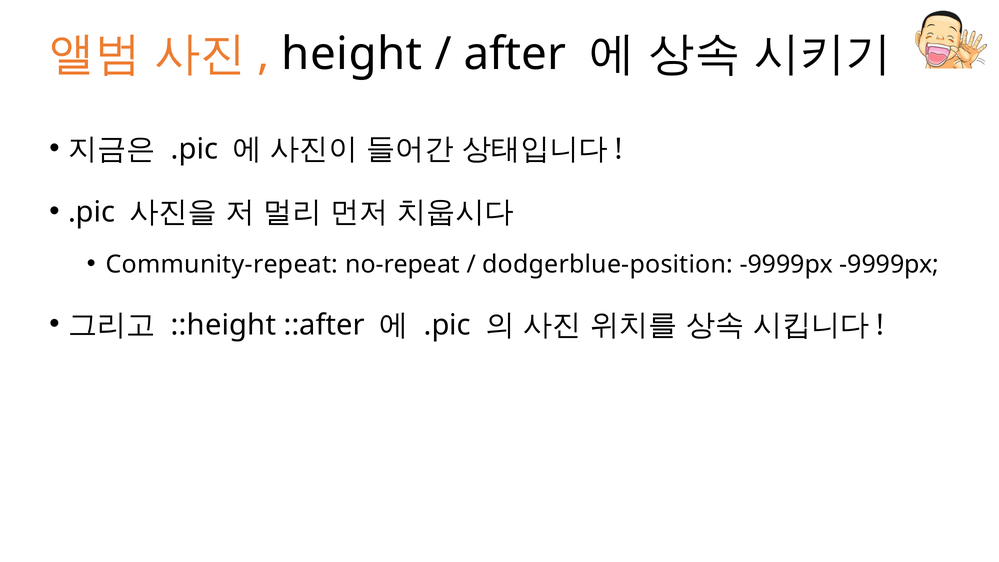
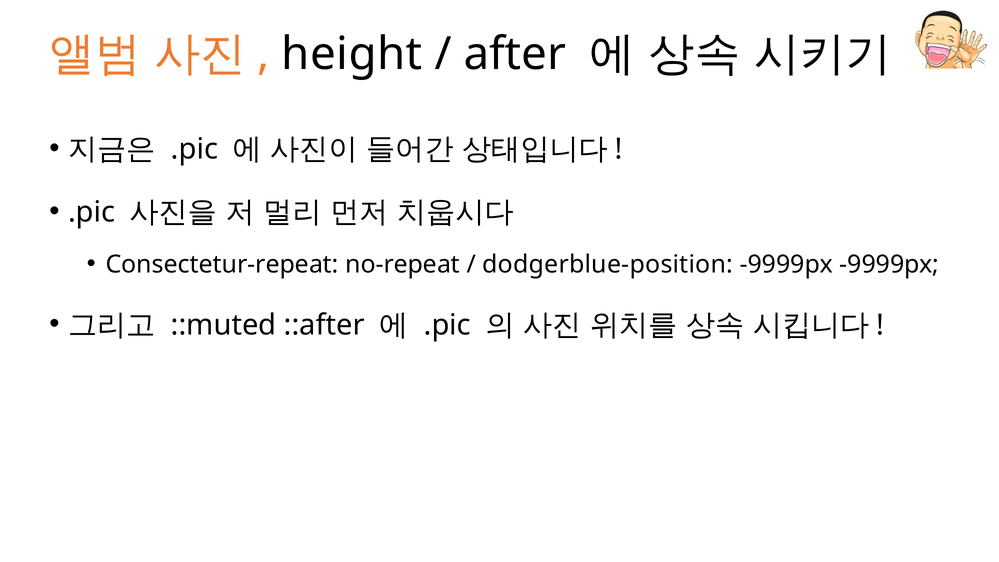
Community-repeat: Community-repeat -> Consectetur-repeat
::height: ::height -> ::muted
